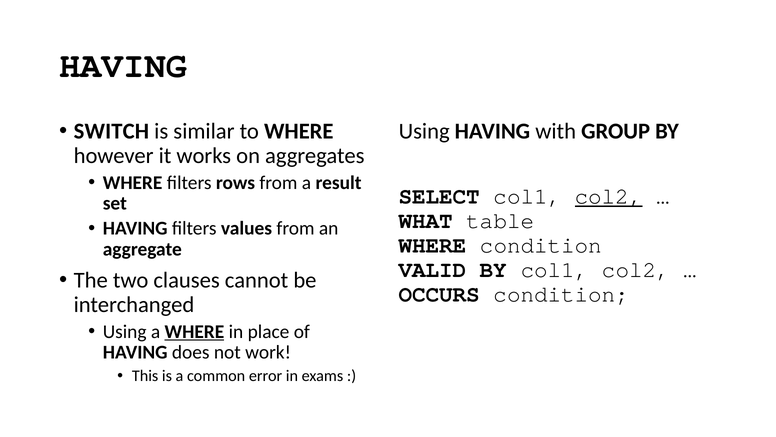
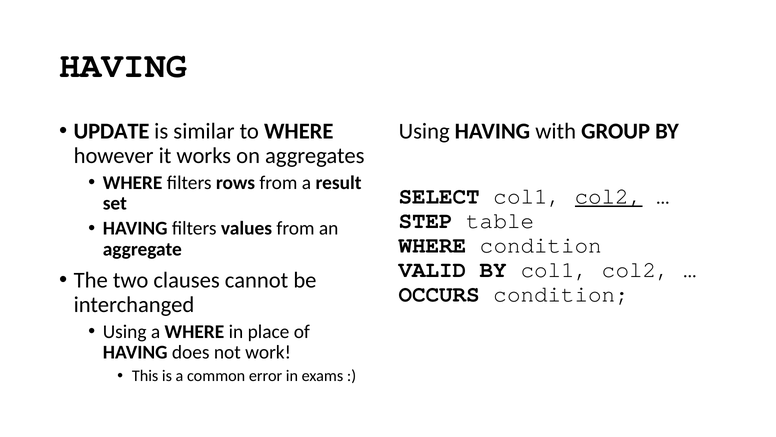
SWITCH: SWITCH -> UPDATE
WHAT: WHAT -> STEP
WHERE at (194, 331) underline: present -> none
